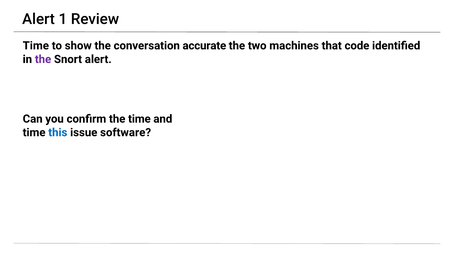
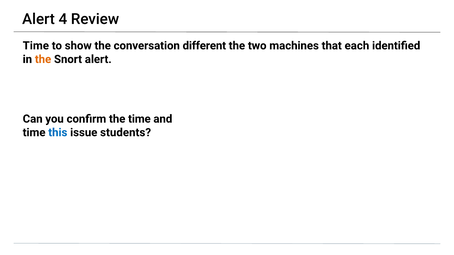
1: 1 -> 4
accurate: accurate -> different
code: code -> each
the at (43, 59) colour: purple -> orange
software: software -> students
